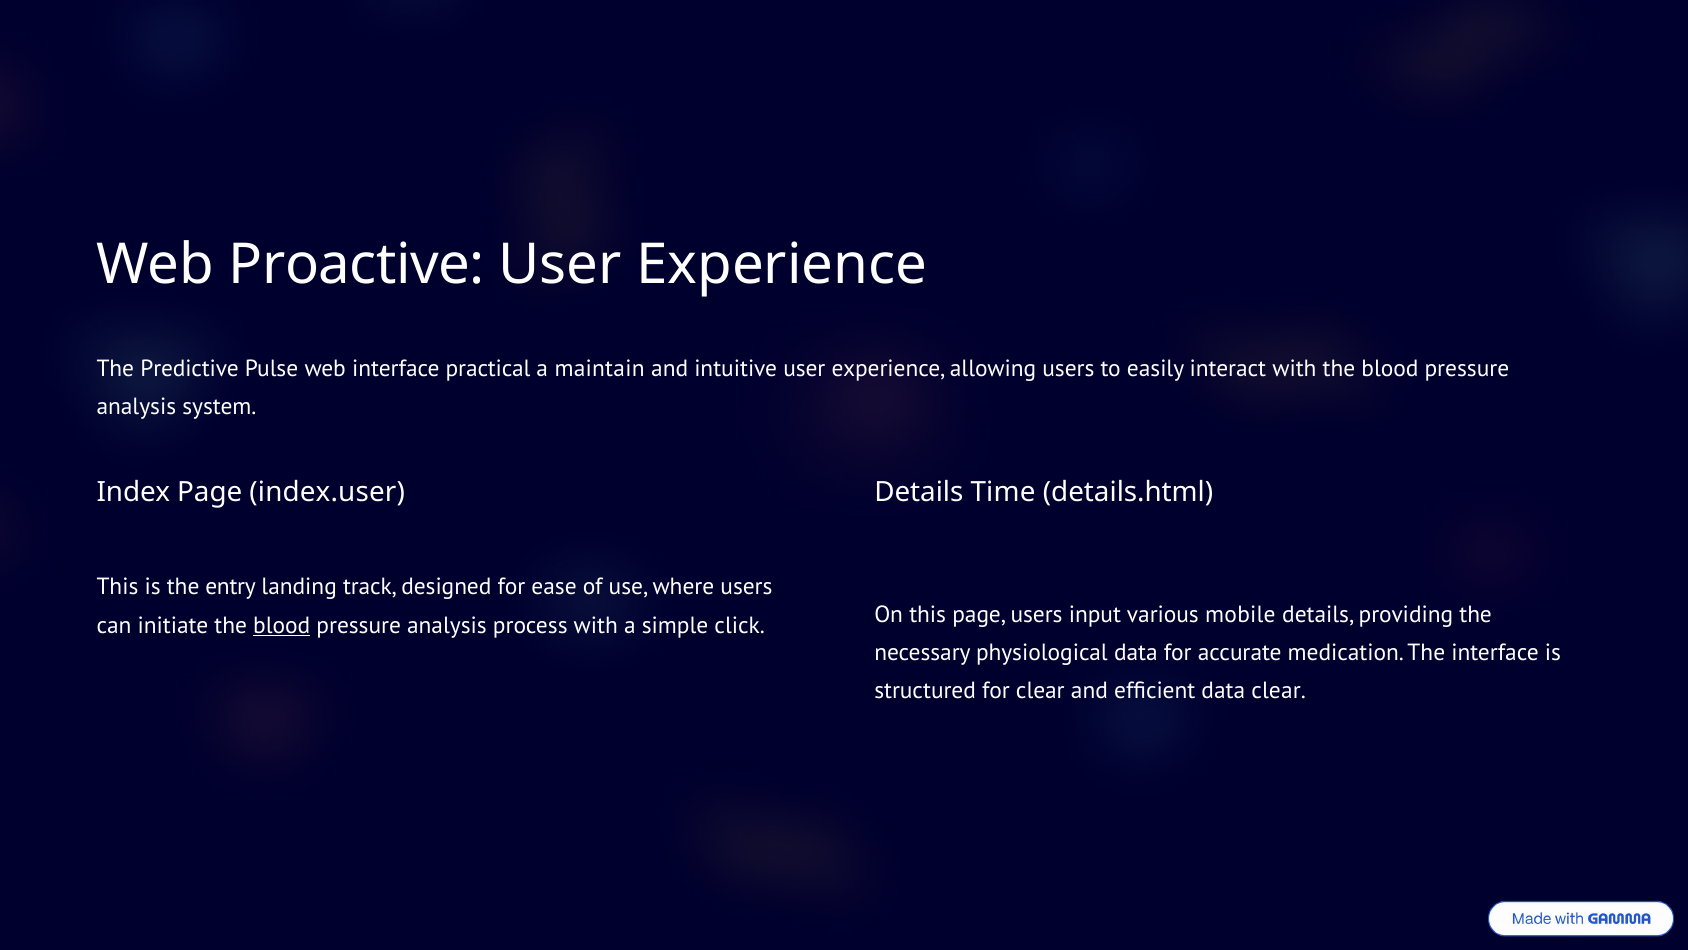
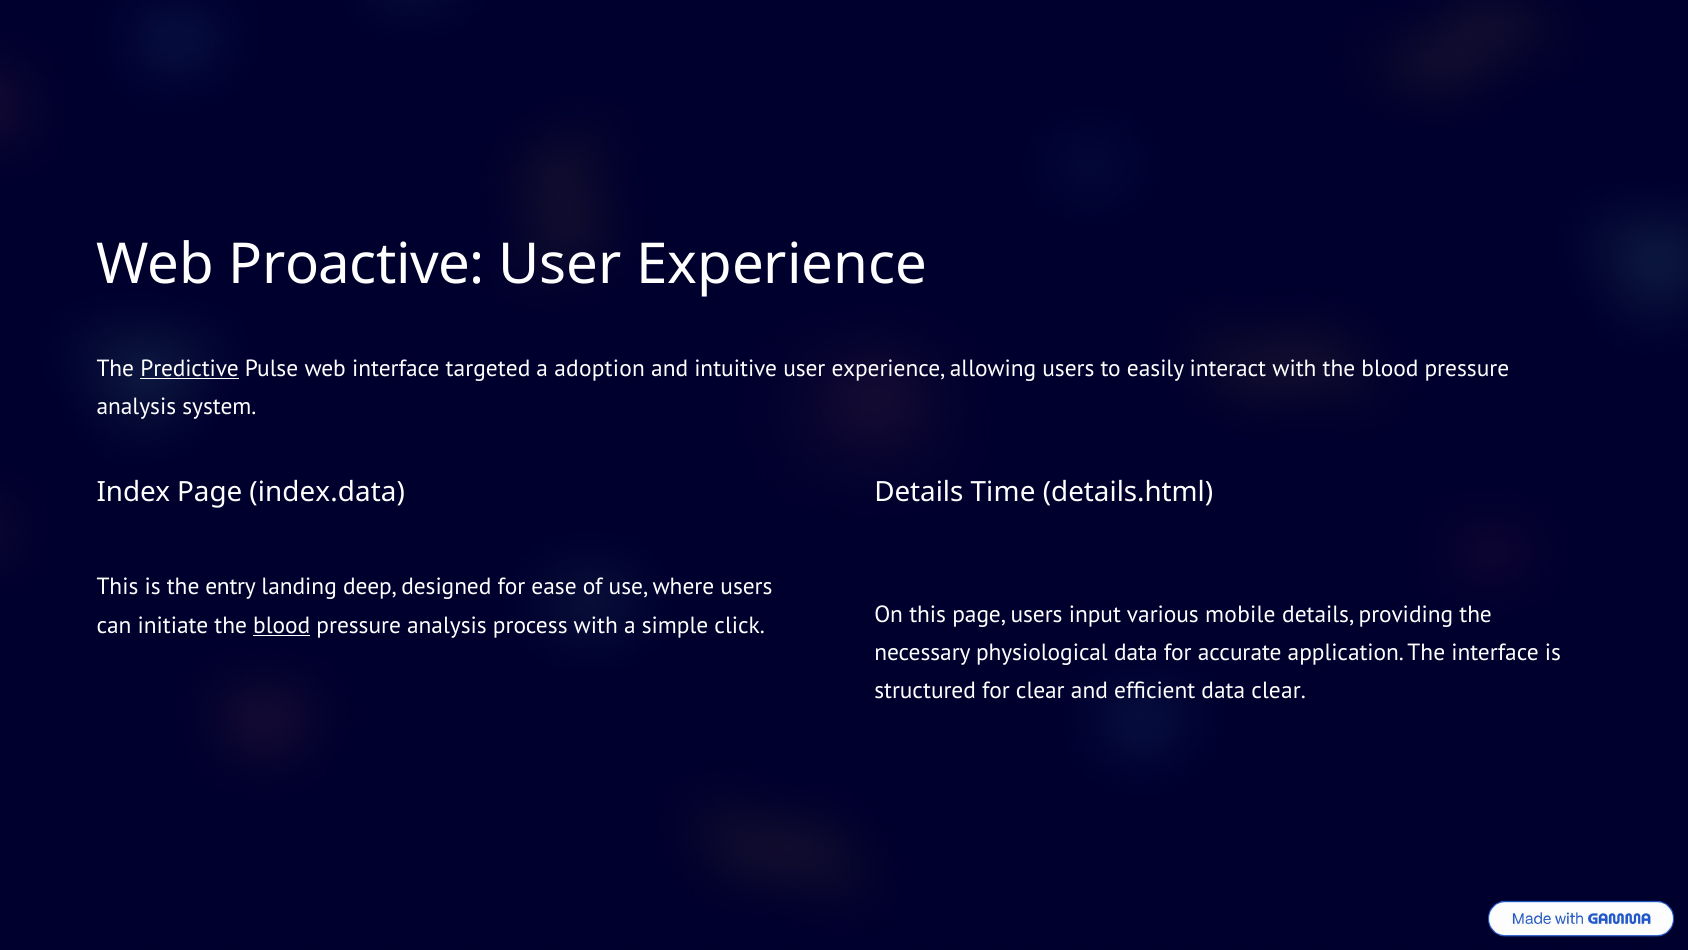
Predictive underline: none -> present
practical: practical -> targeted
maintain: maintain -> adoption
index.user: index.user -> index.data
track: track -> deep
medication: medication -> application
